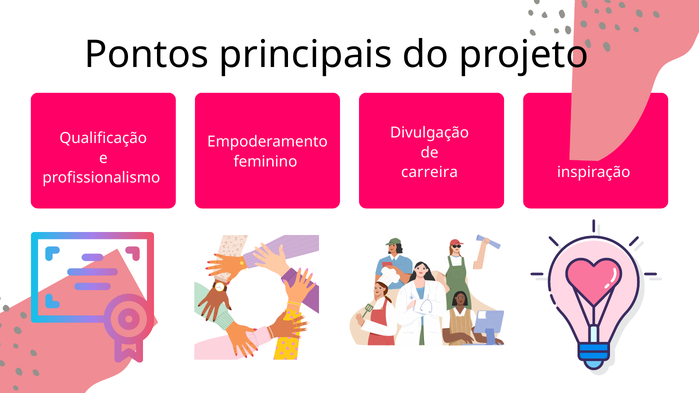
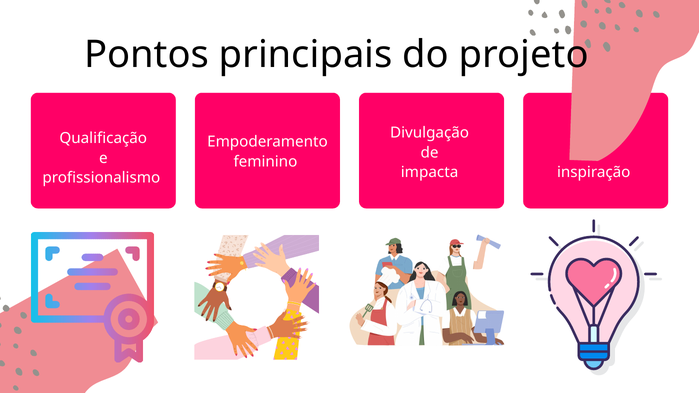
carreira: carreira -> impacta
